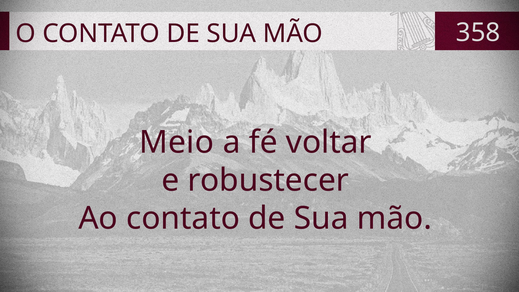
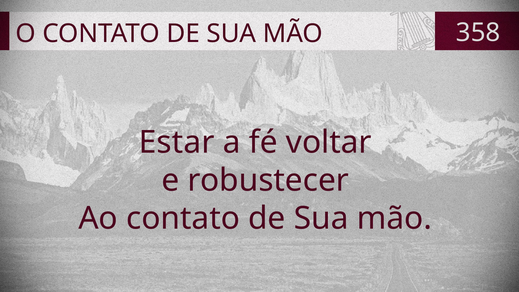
Meio: Meio -> Estar
